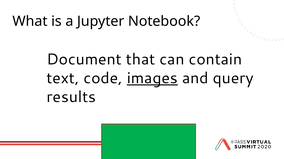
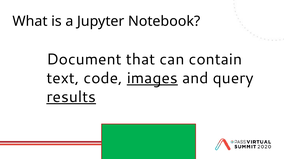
results underline: none -> present
